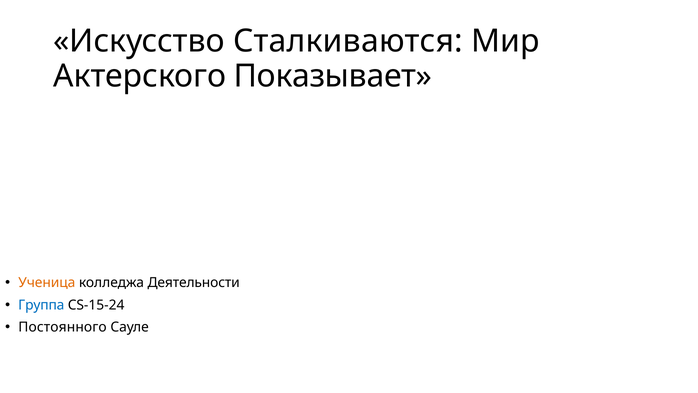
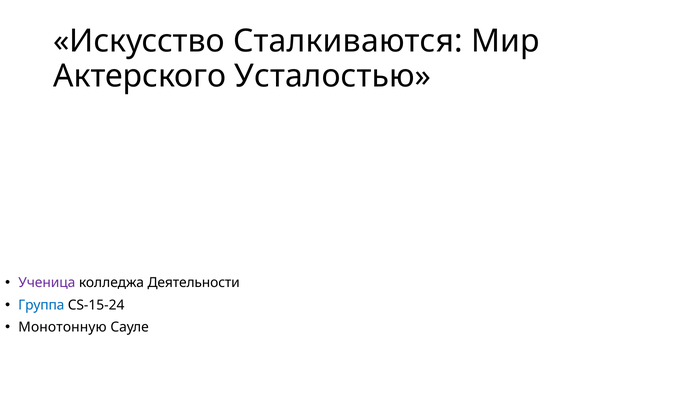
Показывает: Показывает -> Усталостью
Ученица colour: orange -> purple
Постоянного: Постоянного -> Монотонную
